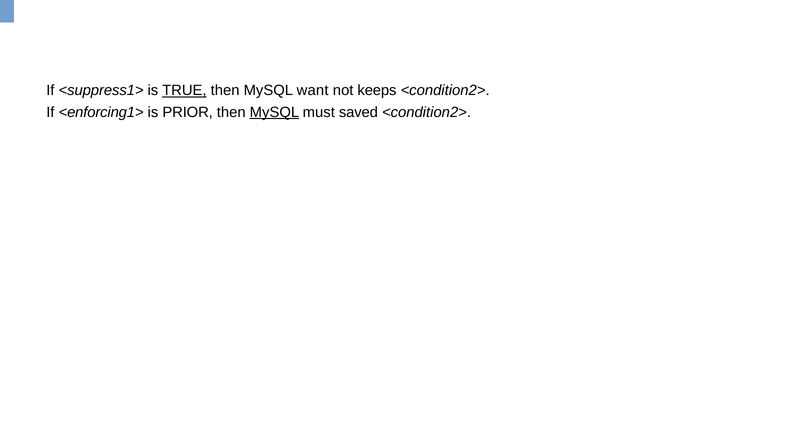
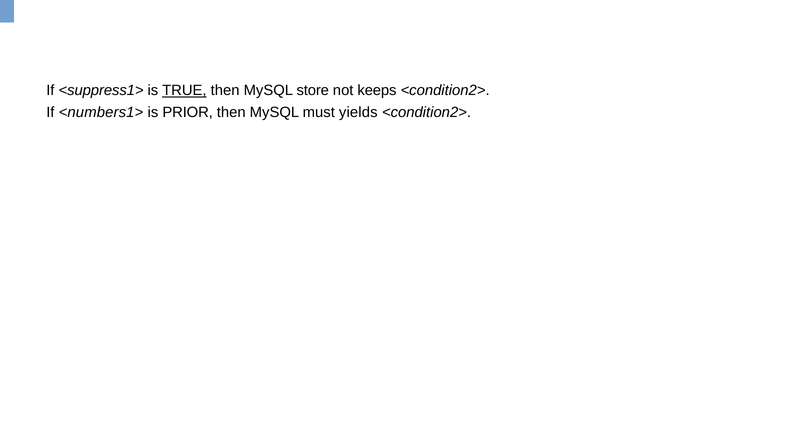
want: want -> store
<enforcing1>: <enforcing1> -> <numbers1>
MySQL at (274, 112) underline: present -> none
saved: saved -> yields
